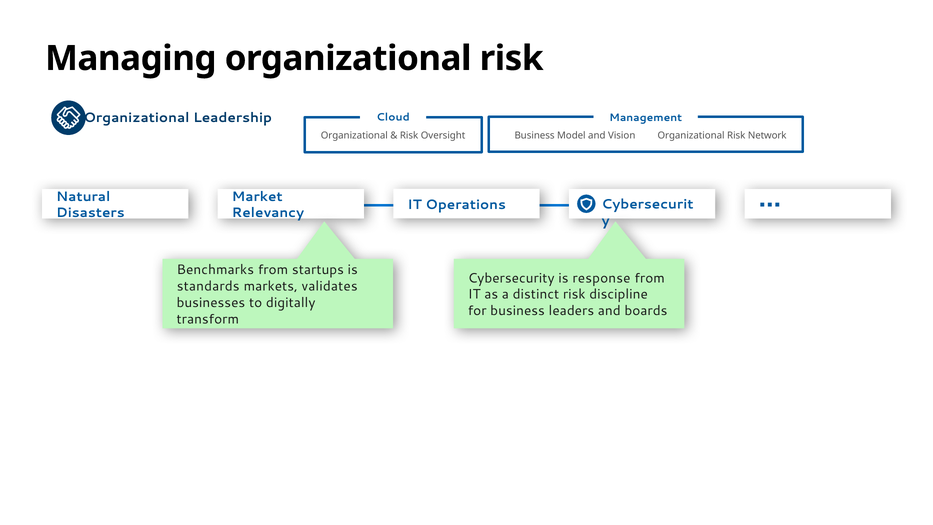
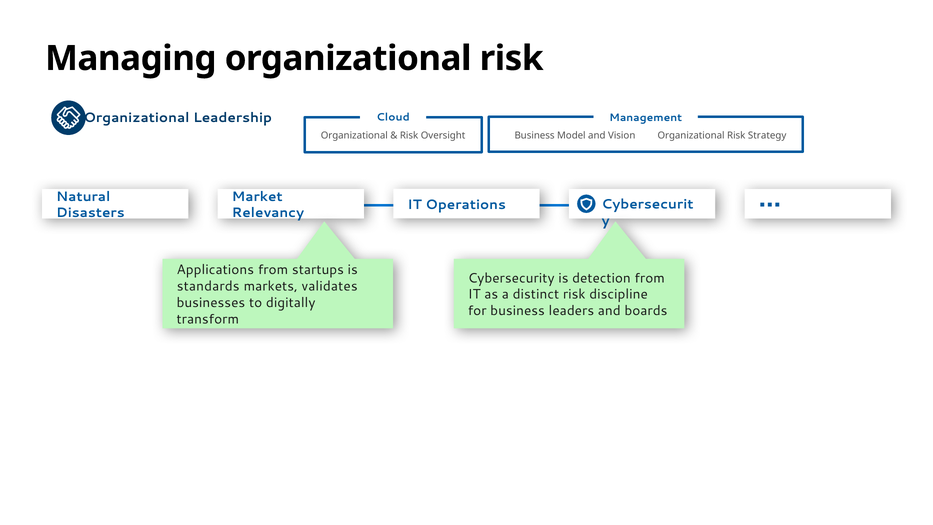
Network: Network -> Strategy
Benchmarks: Benchmarks -> Applications
response: response -> detection
